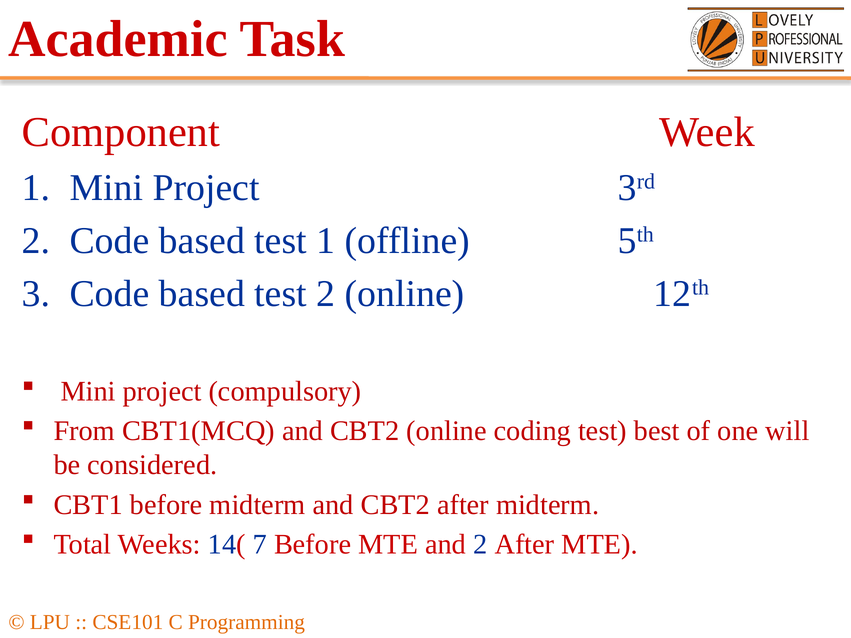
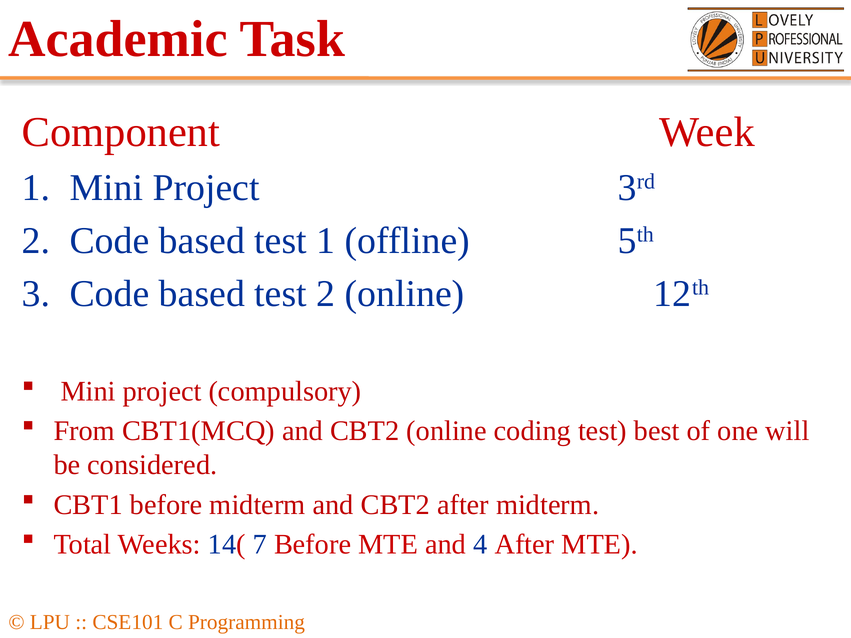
and 2: 2 -> 4
